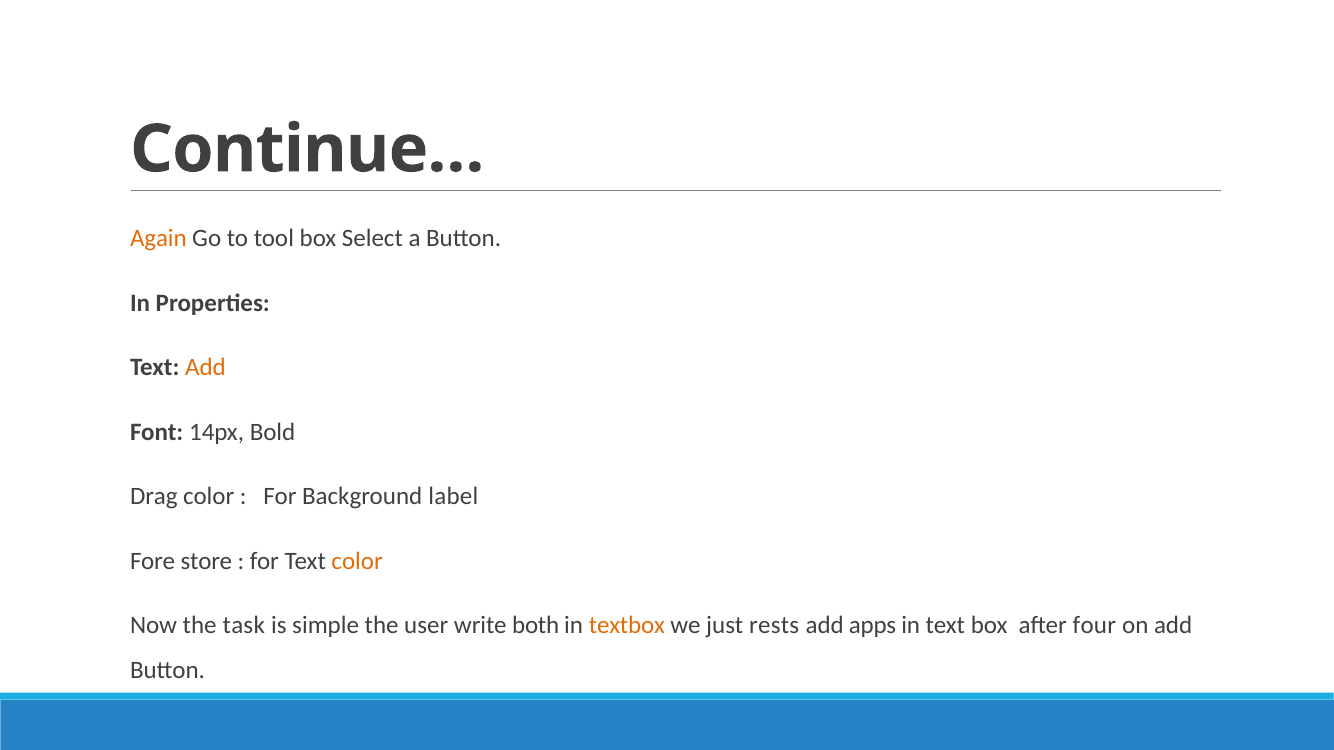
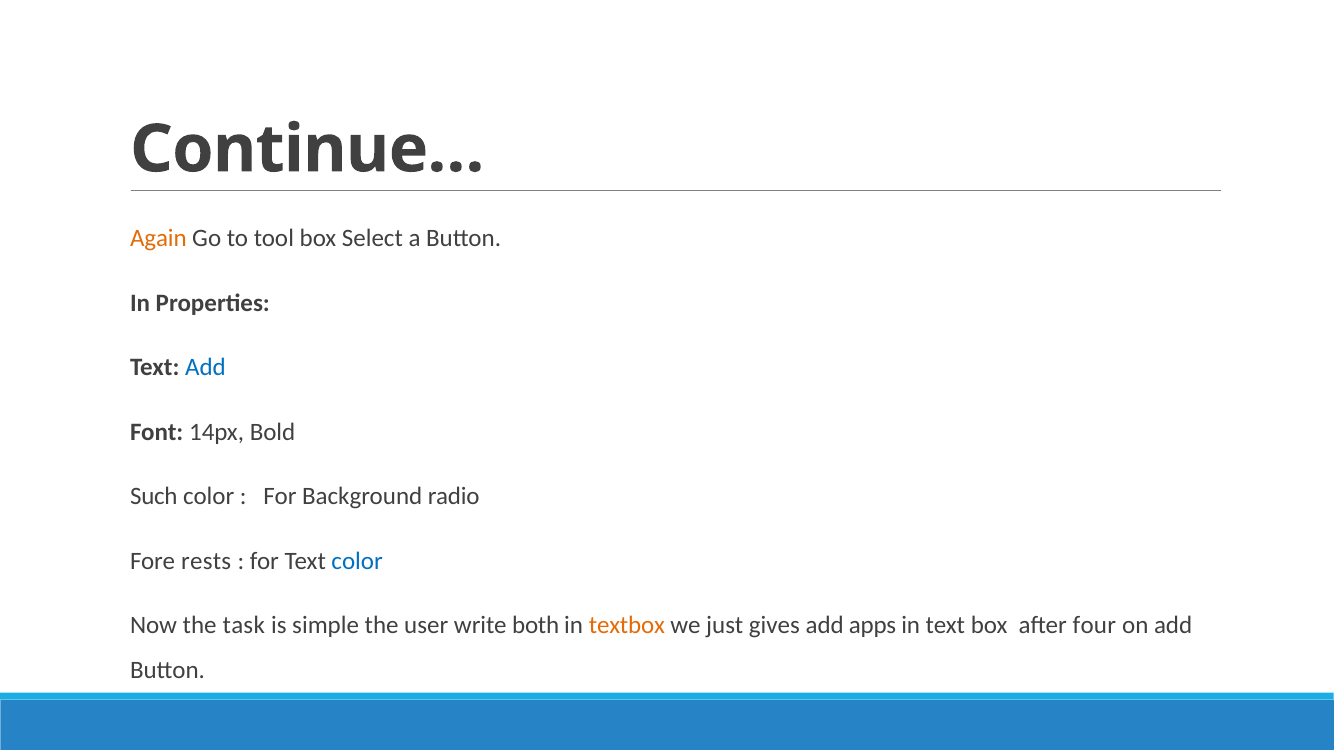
Add at (205, 368) colour: orange -> blue
Drag: Drag -> Such
label: label -> radio
store: store -> rests
color at (357, 561) colour: orange -> blue
rests: rests -> gives
